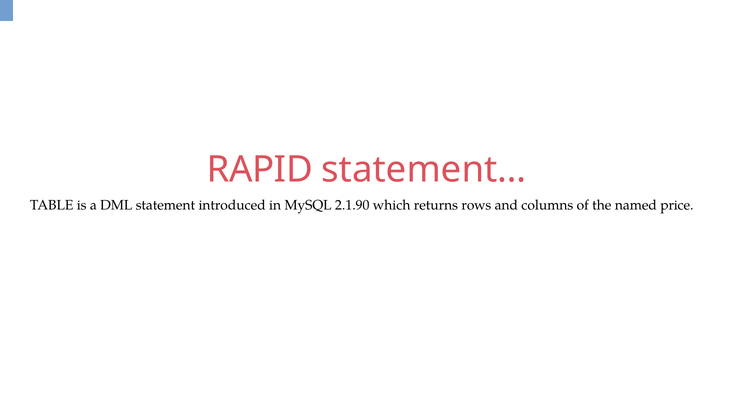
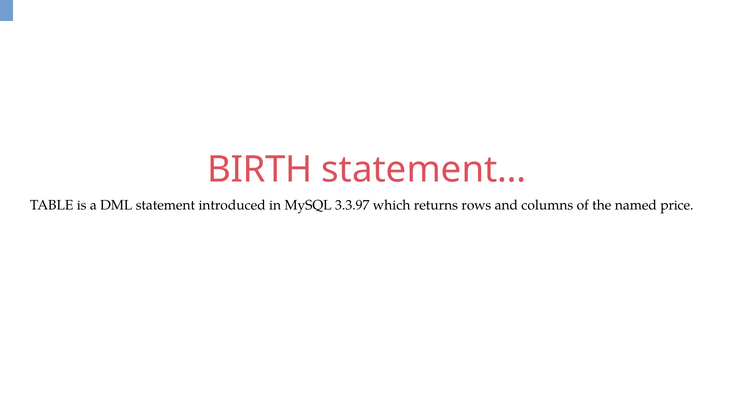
RAPID: RAPID -> BIRTH
2.1.90: 2.1.90 -> 3.3.97
